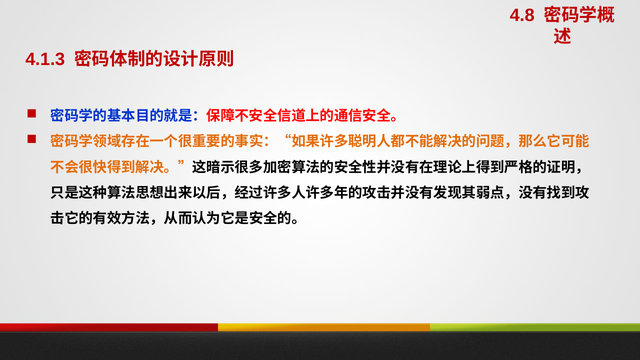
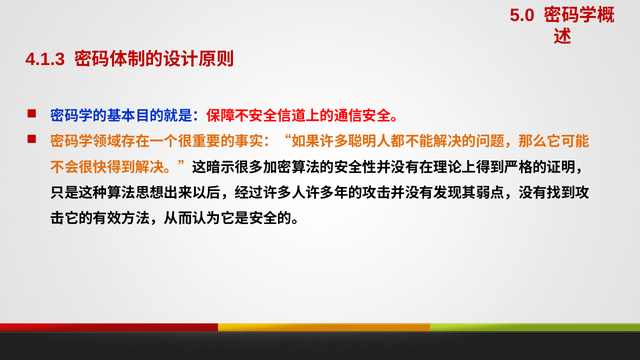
4.8: 4.8 -> 5.0
